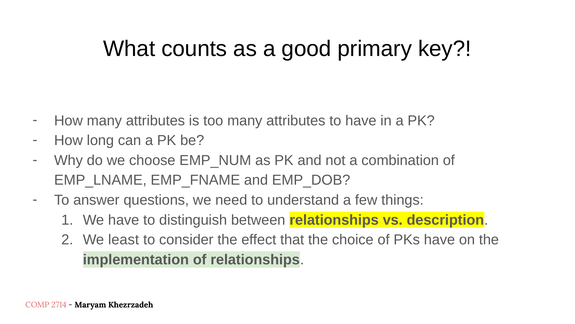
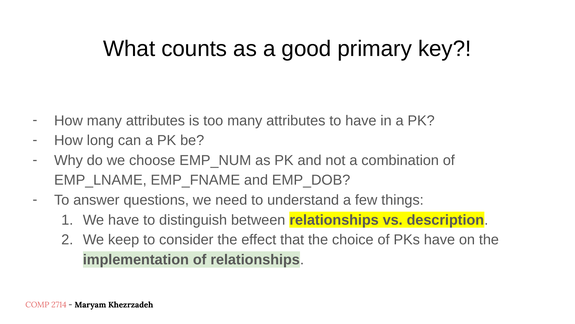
least: least -> keep
